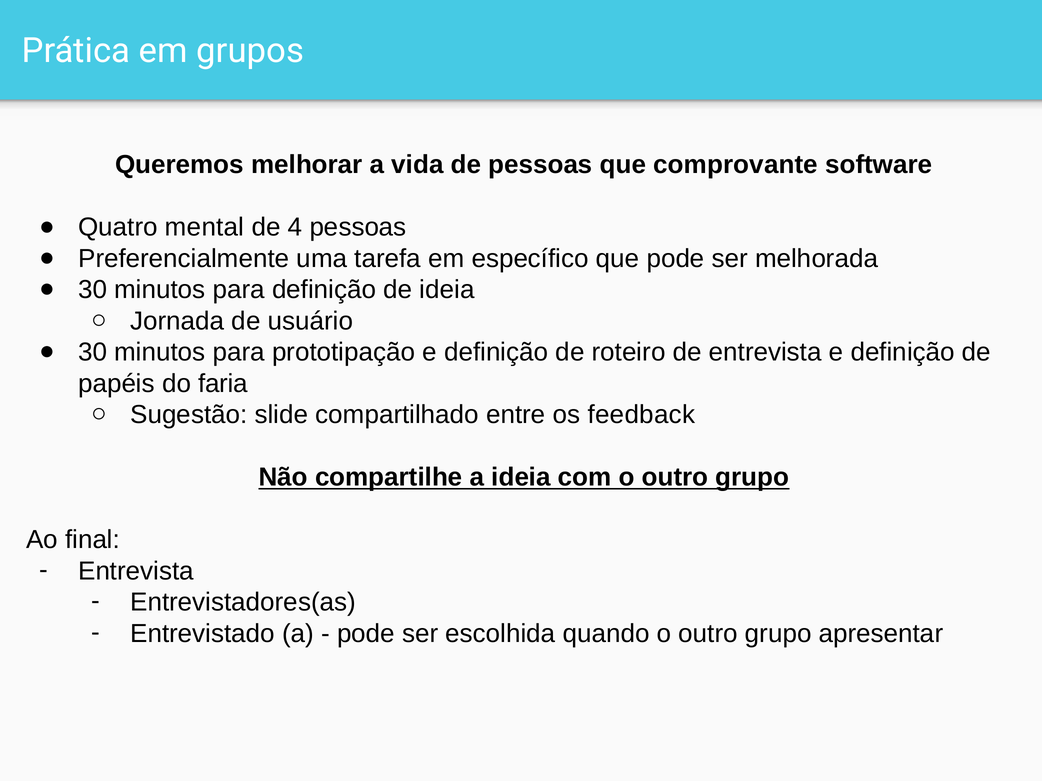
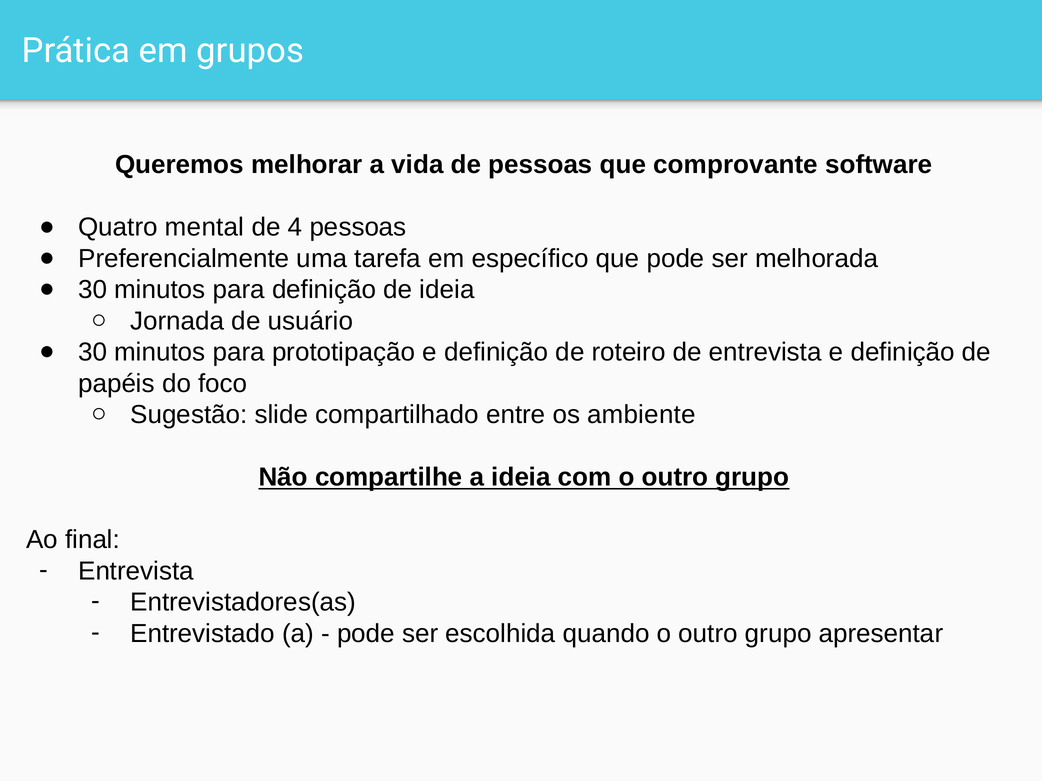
faria: faria -> foco
feedback: feedback -> ambiente
